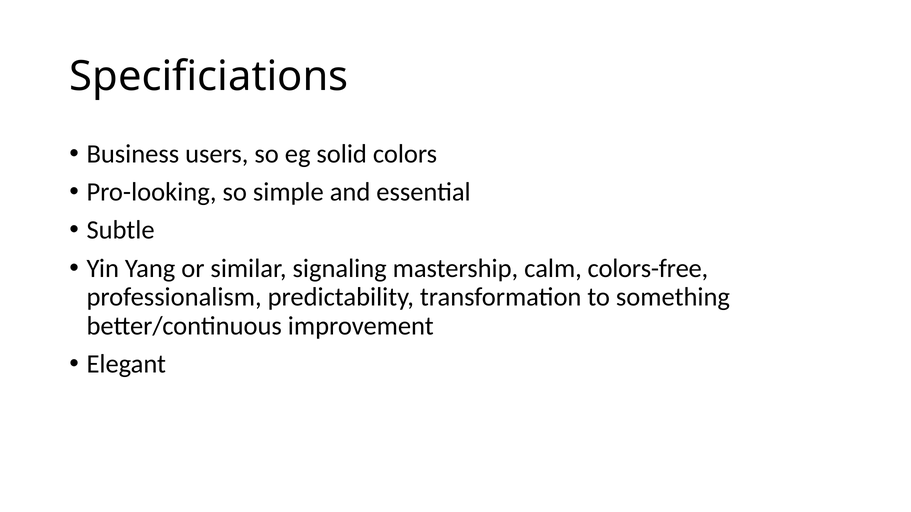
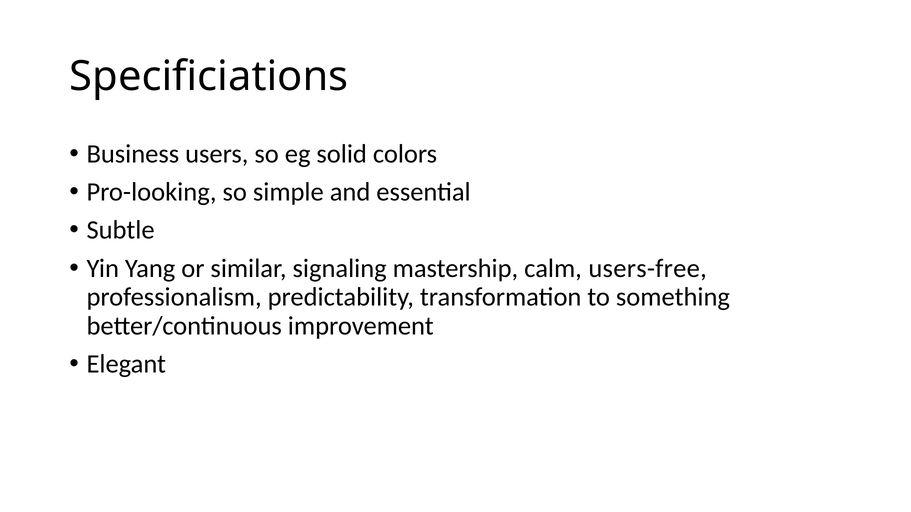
colors-free: colors-free -> users-free
